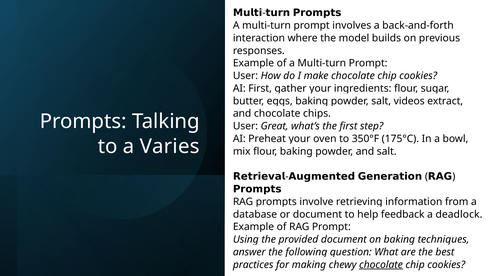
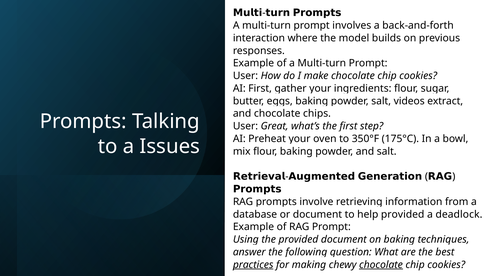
Varies: Varies -> Issues
help feedback: feedback -> provided
practices underline: none -> present
